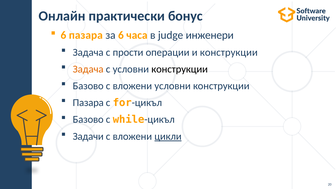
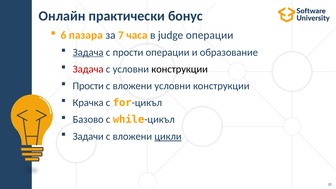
за 6: 6 -> 7
judge инженери: инженери -> операции
Задача at (88, 52) underline: none -> present
и конструкции: конструкции -> образование
Задача at (88, 69) colour: orange -> red
Базово at (88, 86): Базово -> Прости
Пазара at (88, 103): Пазара -> Крачка
